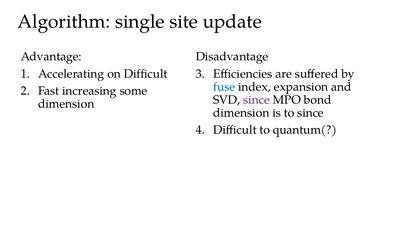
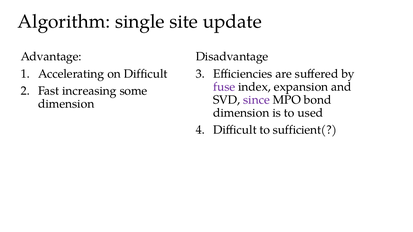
fuse colour: blue -> purple
to since: since -> used
quantum(: quantum( -> sufficient(
